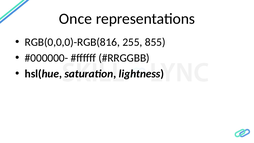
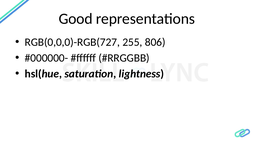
Once: Once -> Good
RGB(0,0,0)-RGB(816: RGB(0,0,0)-RGB(816 -> RGB(0,0,0)-RGB(727
855: 855 -> 806
